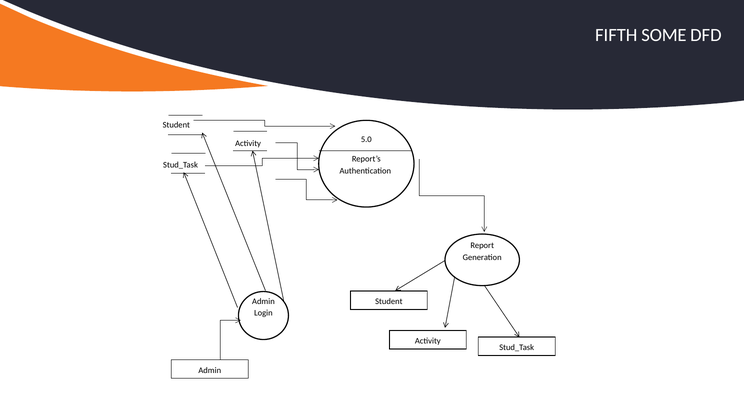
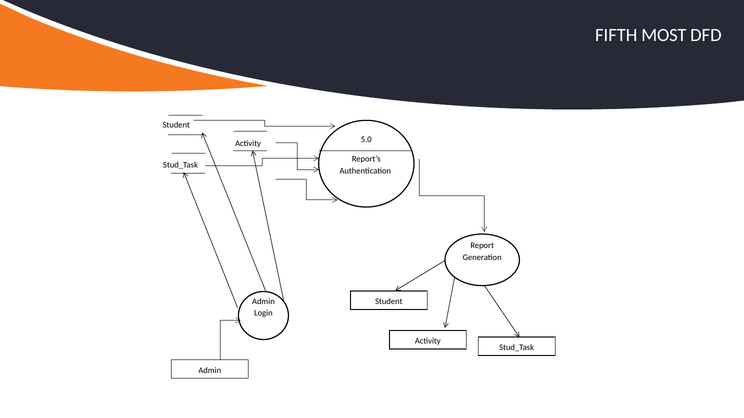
SOME: SOME -> MOST
